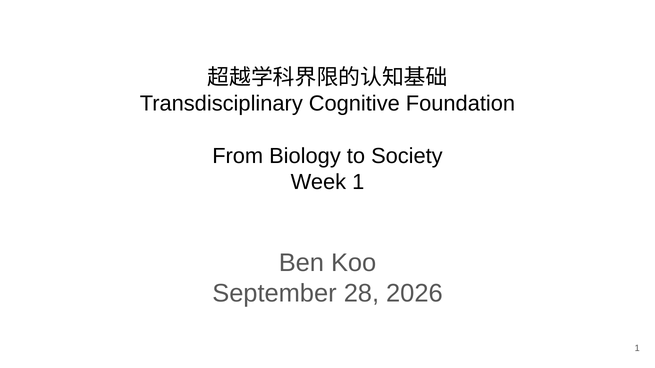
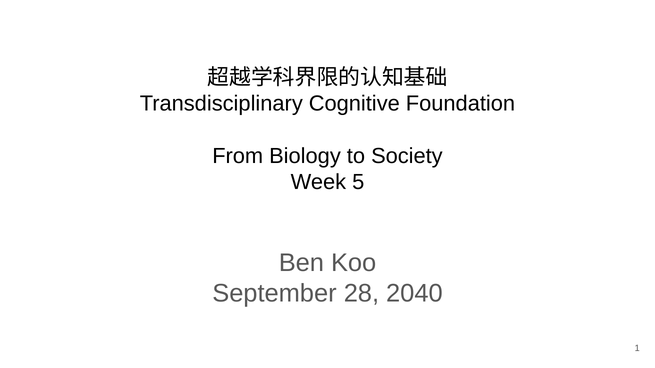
Week 1: 1 -> 5
2026: 2026 -> 2040
